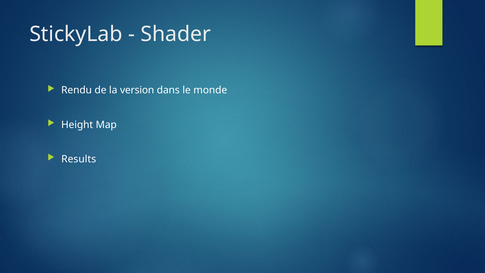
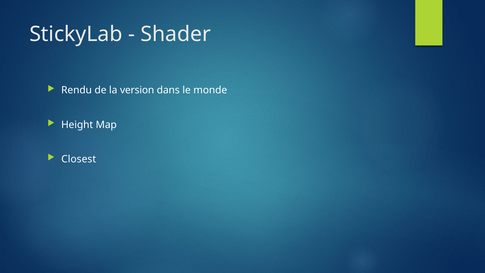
Results: Results -> Closest
